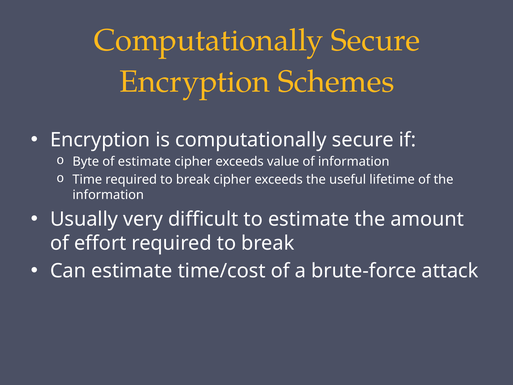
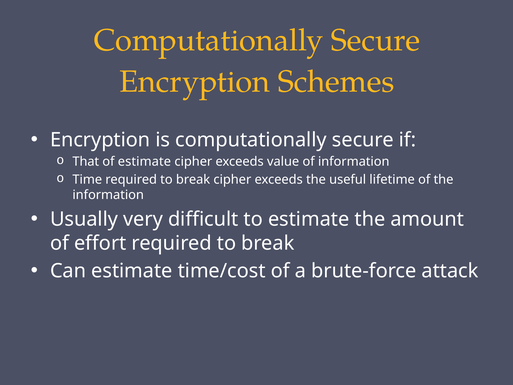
Byte: Byte -> That
